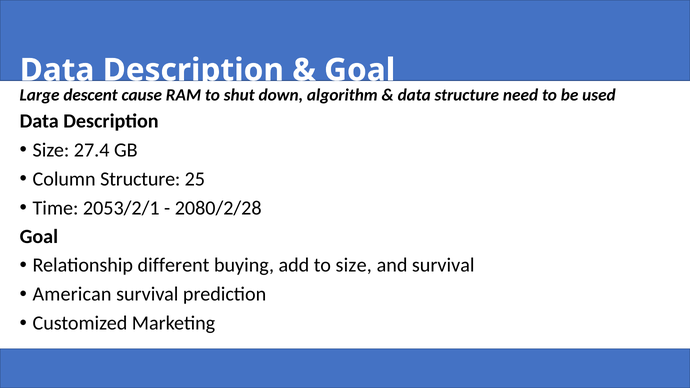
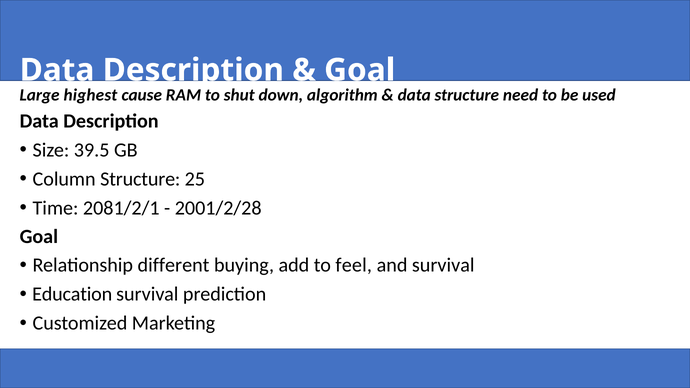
descent: descent -> highest
27.4: 27.4 -> 39.5
2053/2/1: 2053/2/1 -> 2081/2/1
2080/2/28: 2080/2/28 -> 2001/2/28
to size: size -> feel
American: American -> Education
